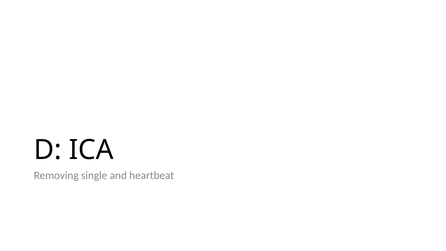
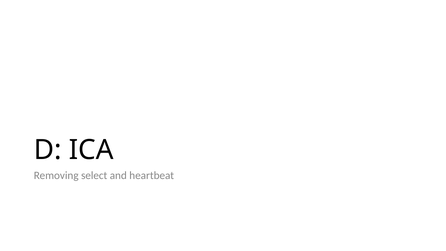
single: single -> select
